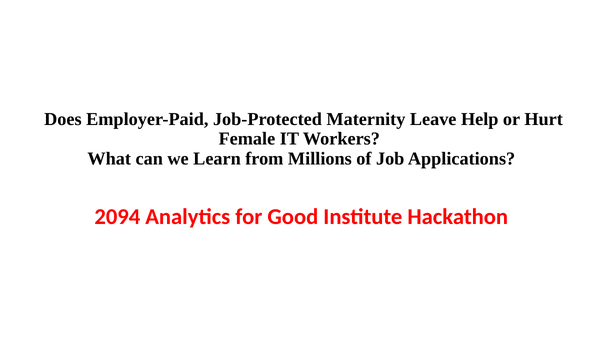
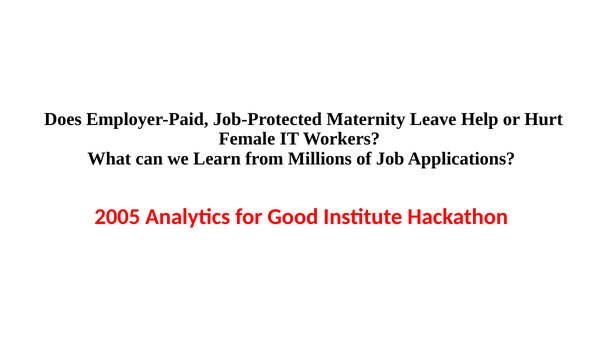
2094: 2094 -> 2005
